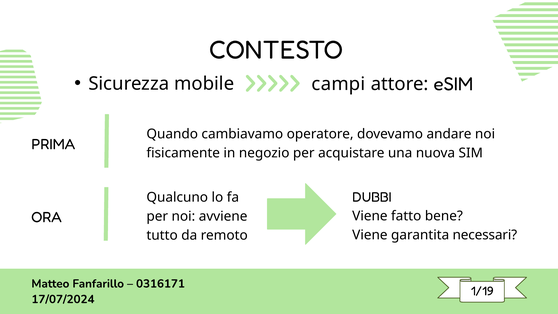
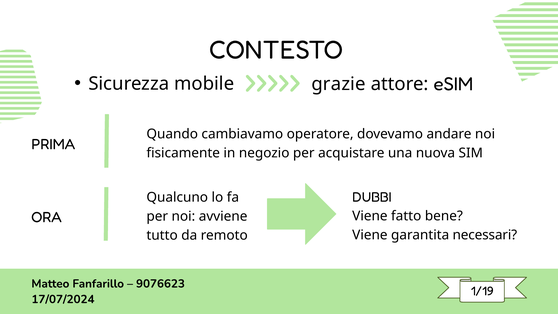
campi: campi -> grazie
0316171: 0316171 -> 9076623
